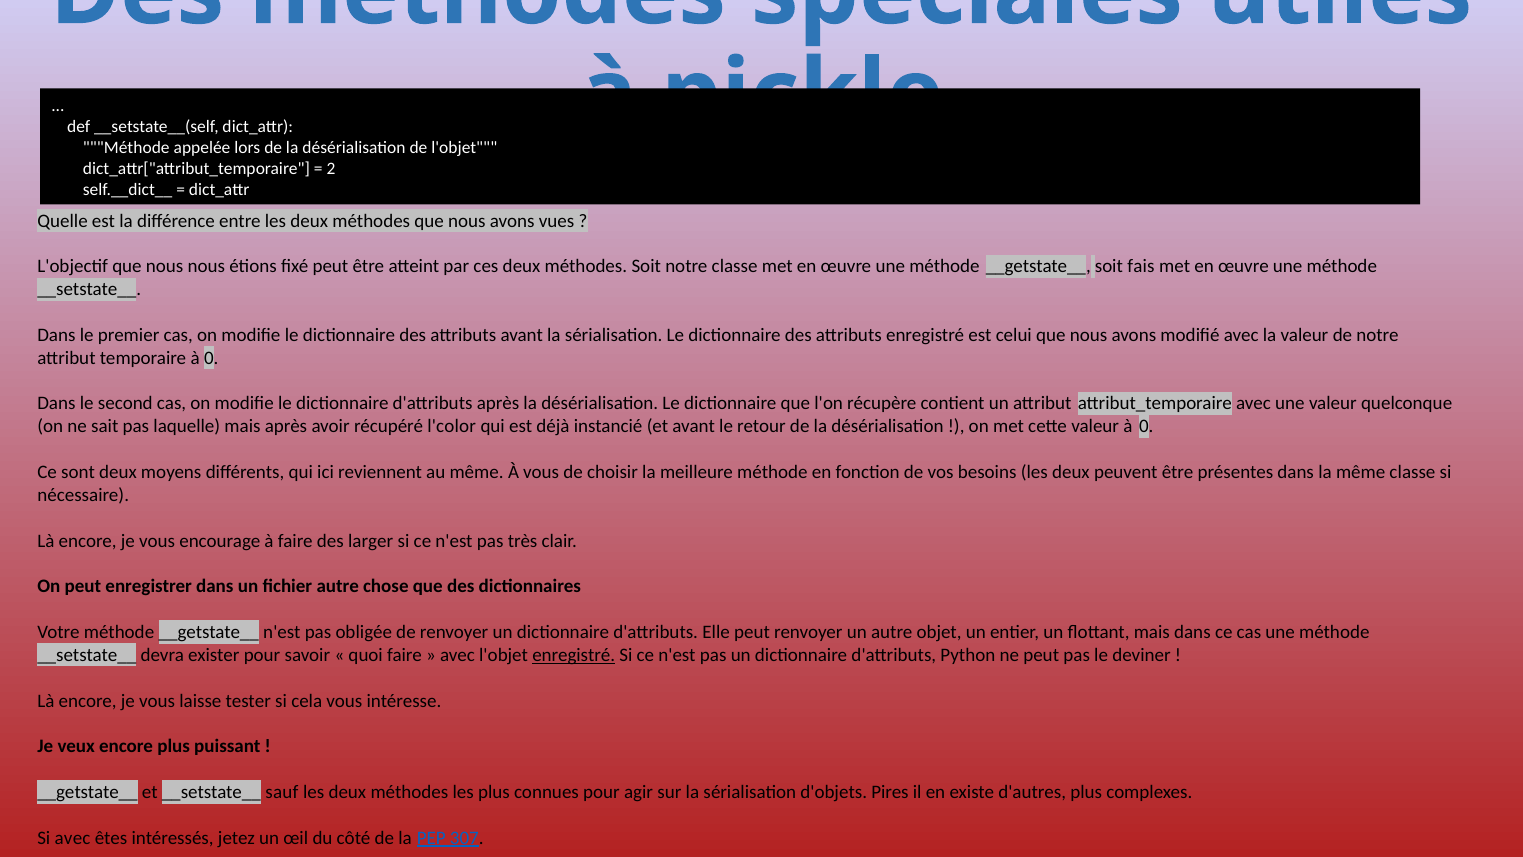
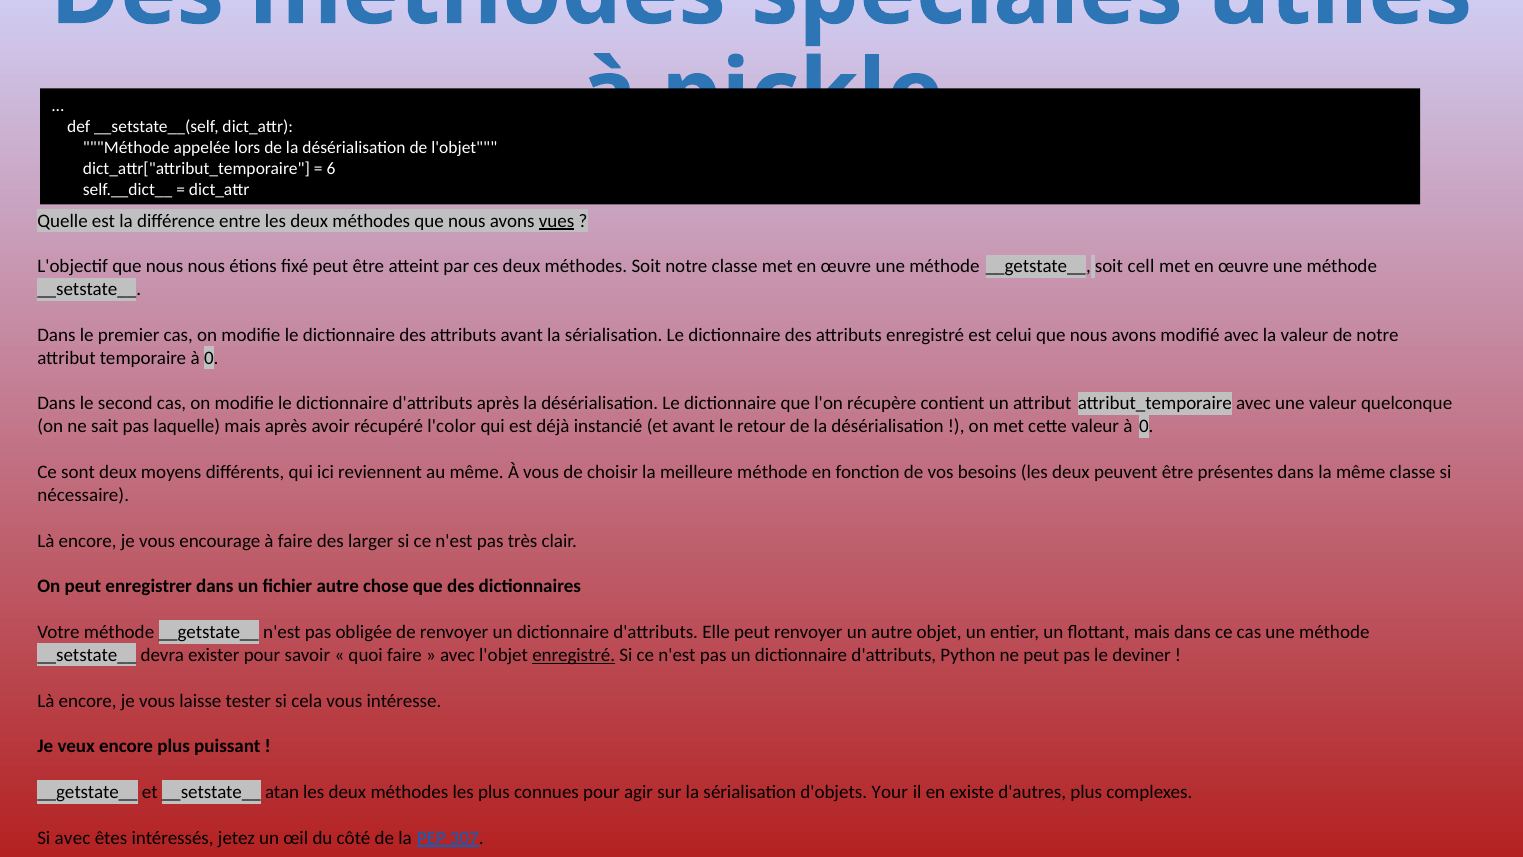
2: 2 -> 6
vues underline: none -> present
fais: fais -> cell
sauf: sauf -> atan
Pires: Pires -> Your
